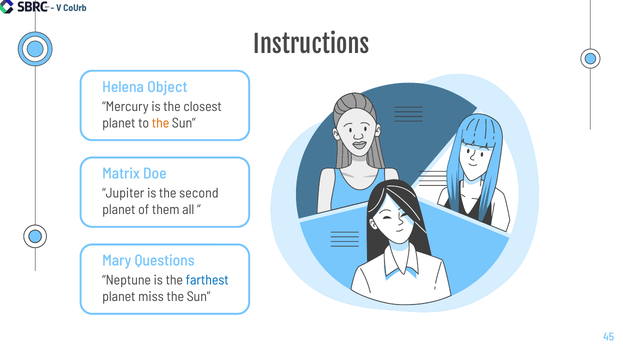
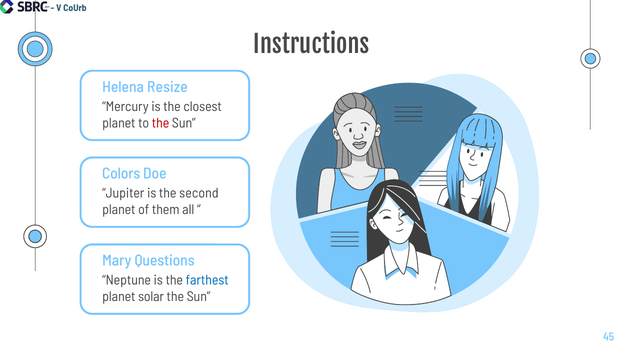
Object: Object -> Resize
the at (161, 123) colour: orange -> red
Matrix: Matrix -> Colors
miss: miss -> solar
